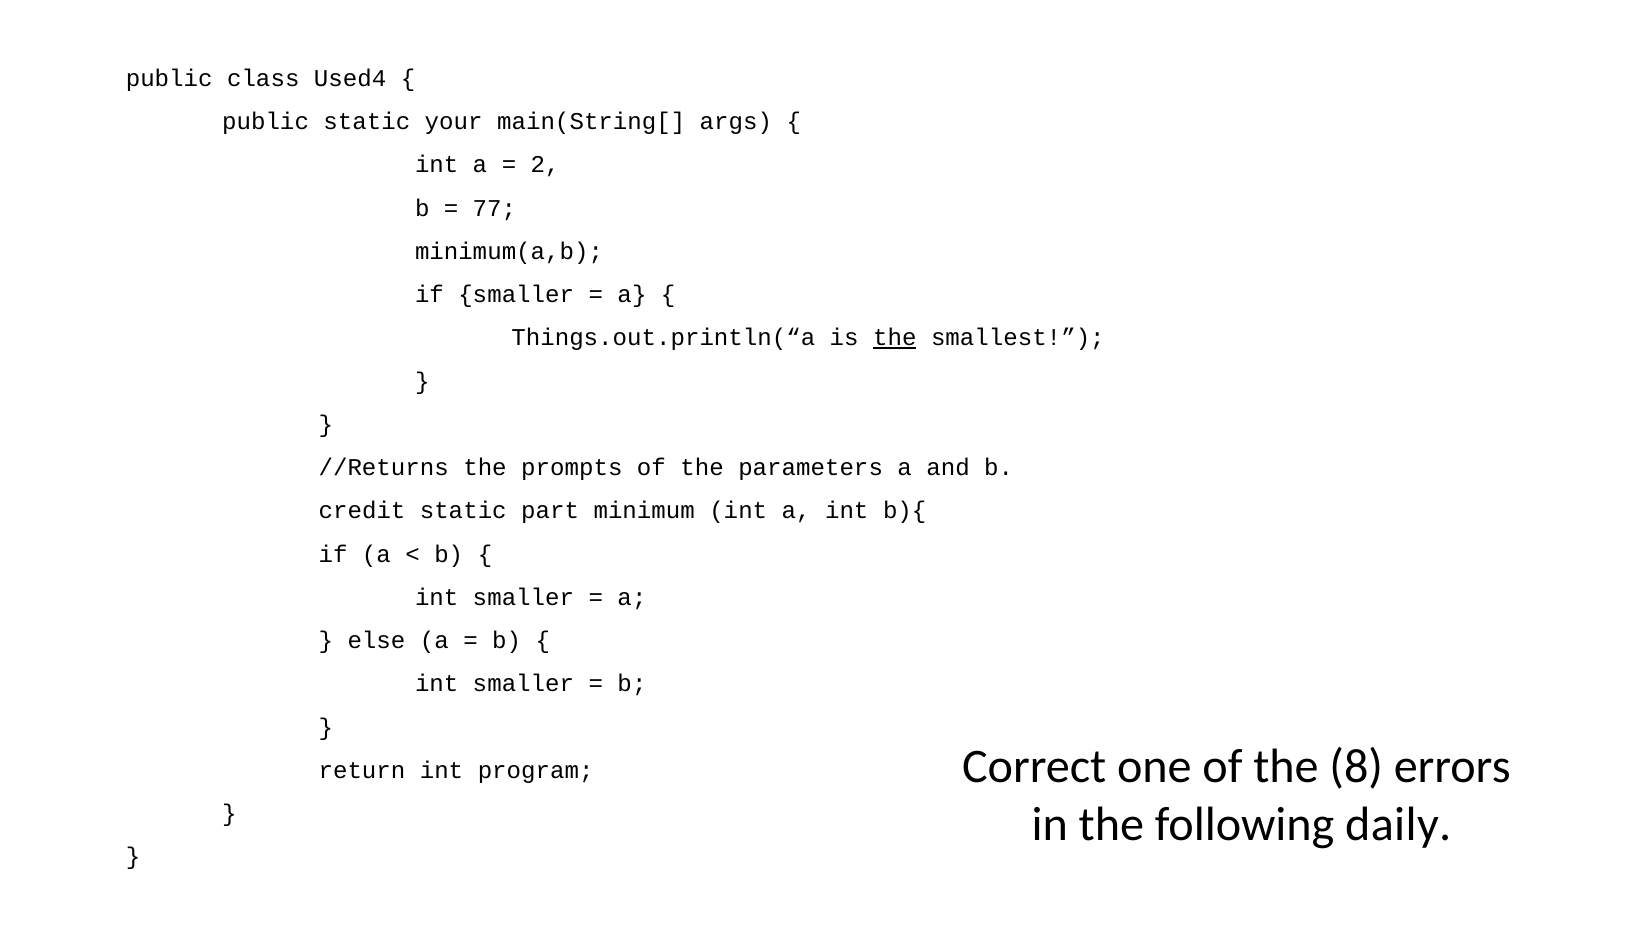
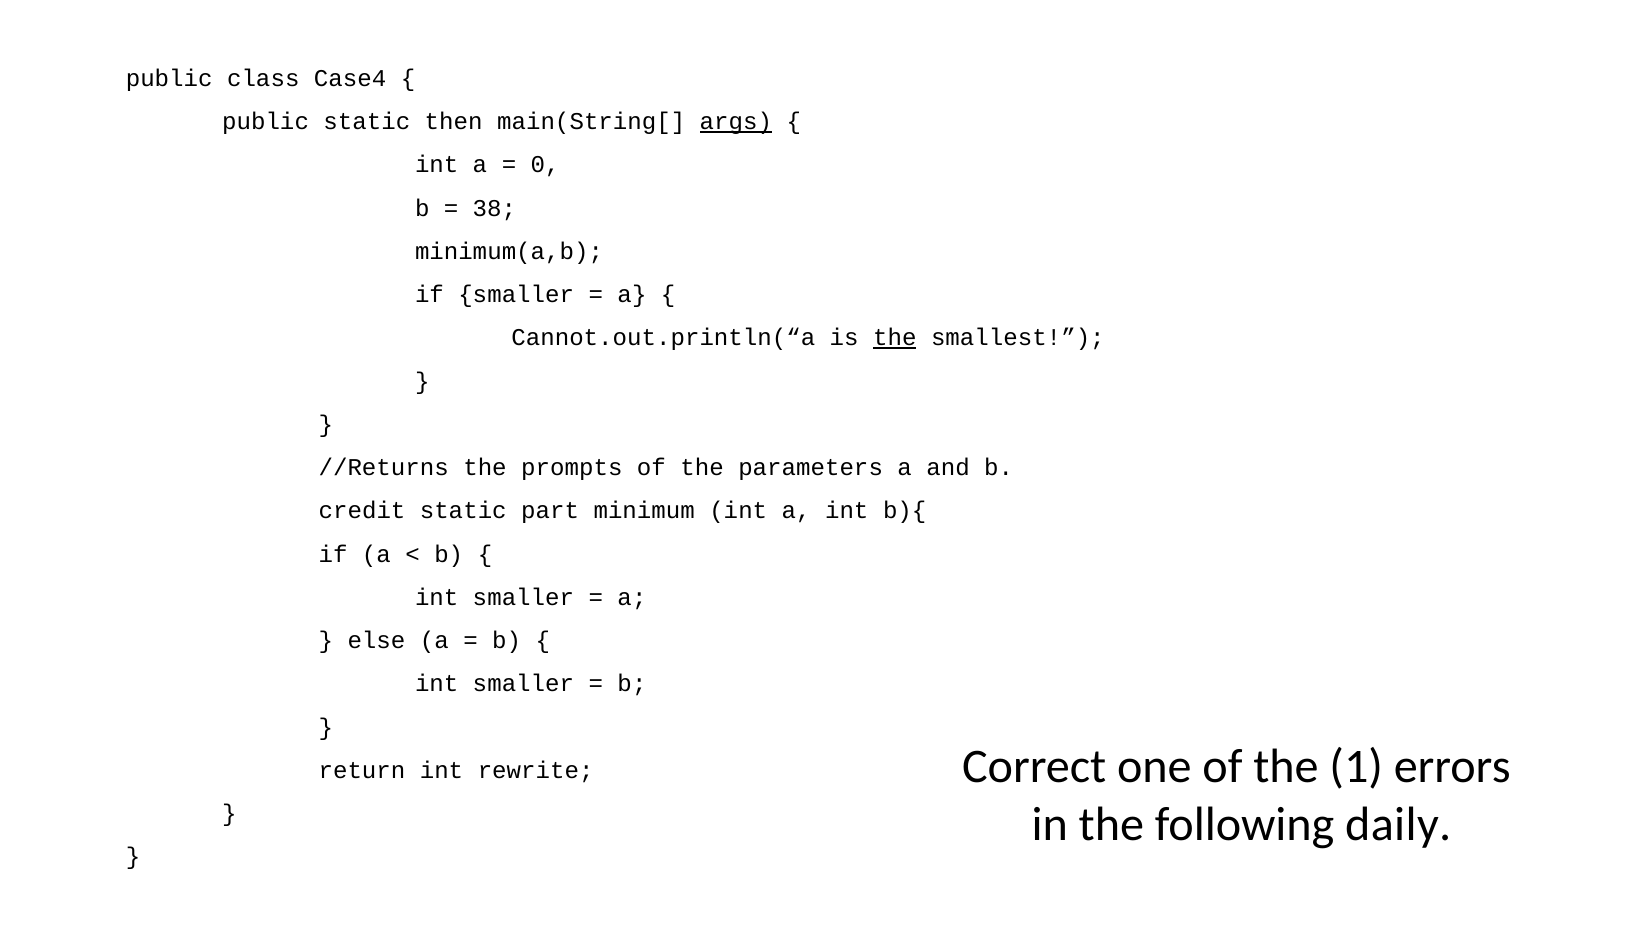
Used4: Used4 -> Case4
your: your -> then
args underline: none -> present
2: 2 -> 0
77: 77 -> 38
Things.out.println(“a: Things.out.println(“a -> Cannot.out.println(“a
8: 8 -> 1
program: program -> rewrite
